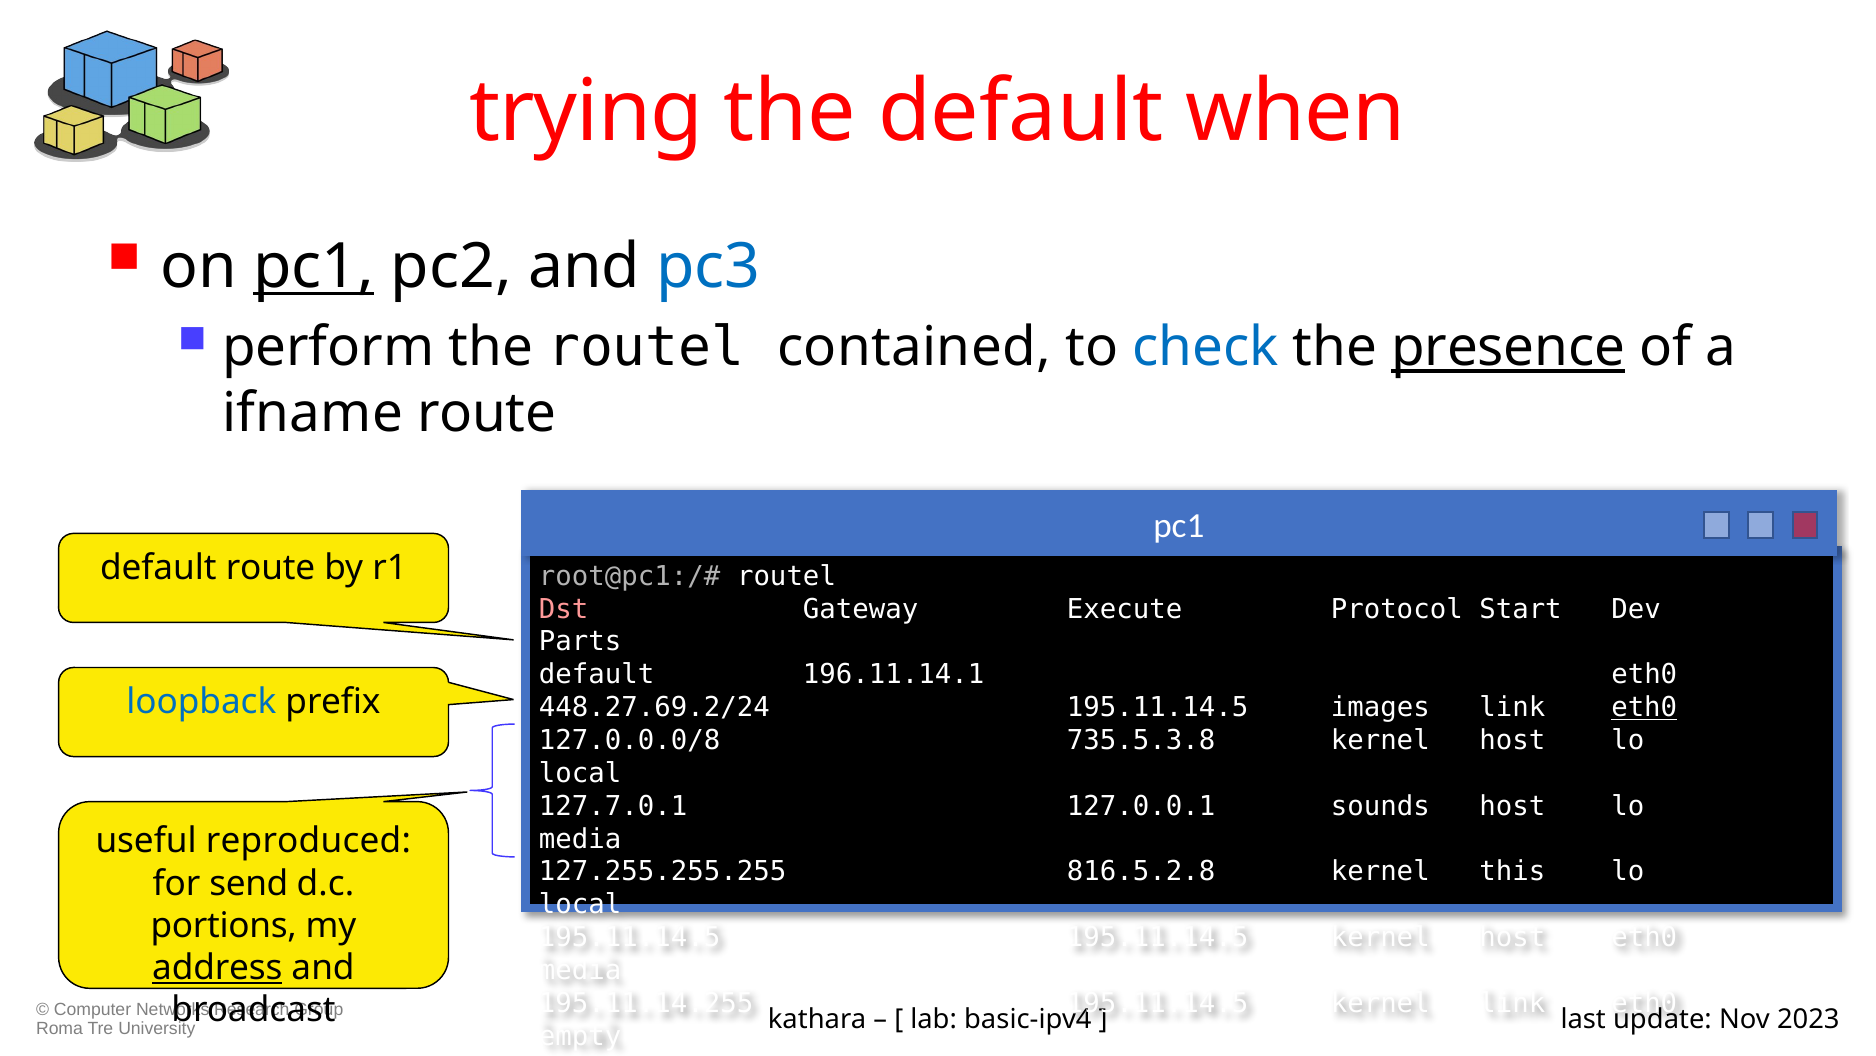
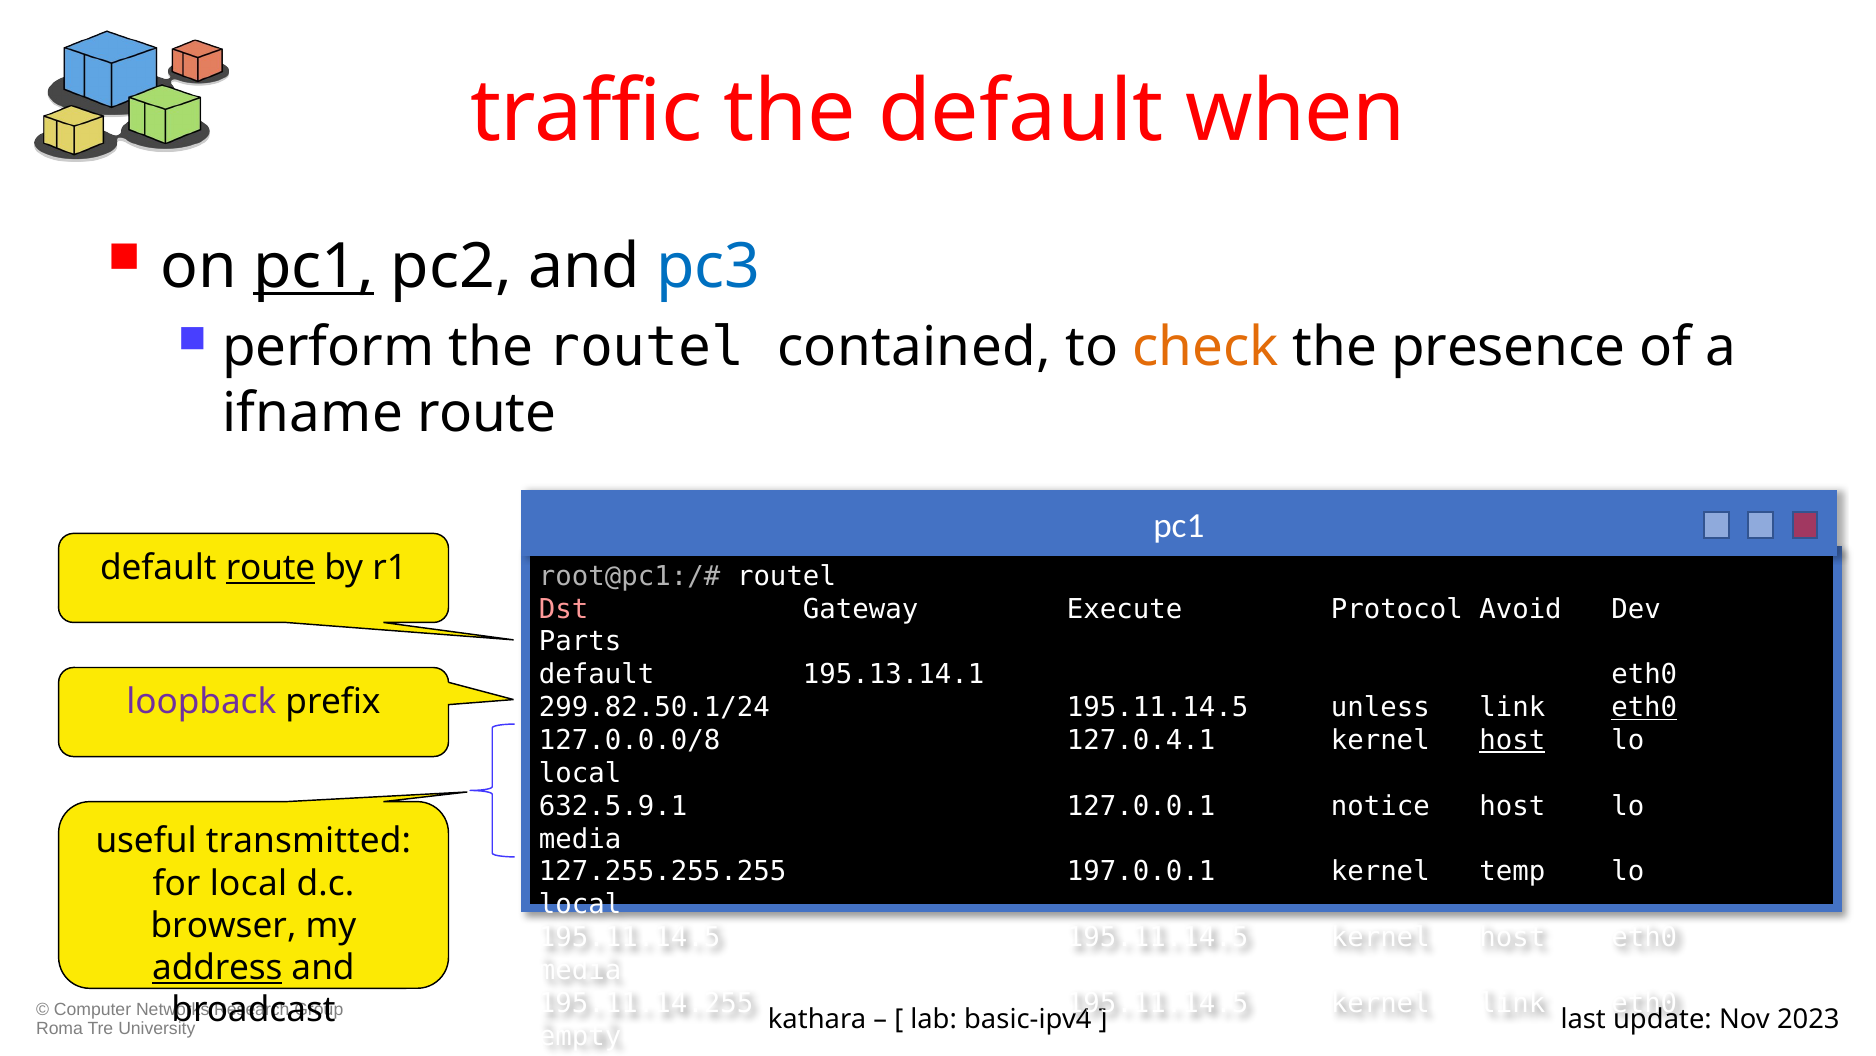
trying: trying -> traffic
check colour: blue -> orange
presence underline: present -> none
route at (271, 568) underline: none -> present
Start: Start -> Avoid
196.11.14.1: 196.11.14.1 -> 195.13.14.1
loopback colour: blue -> purple
448.27.69.2/24: 448.27.69.2/24 -> 299.82.50.1/24
images: images -> unless
735.5.3.8: 735.5.3.8 -> 127.0.4.1
host at (1512, 740) underline: none -> present
127.7.0.1: 127.7.0.1 -> 632.5.9.1
sounds: sounds -> notice
reproduced: reproduced -> transmitted
816.5.2.8: 816.5.2.8 -> 197.0.0.1
this: this -> temp
for send: send -> local
portions: portions -> browser
